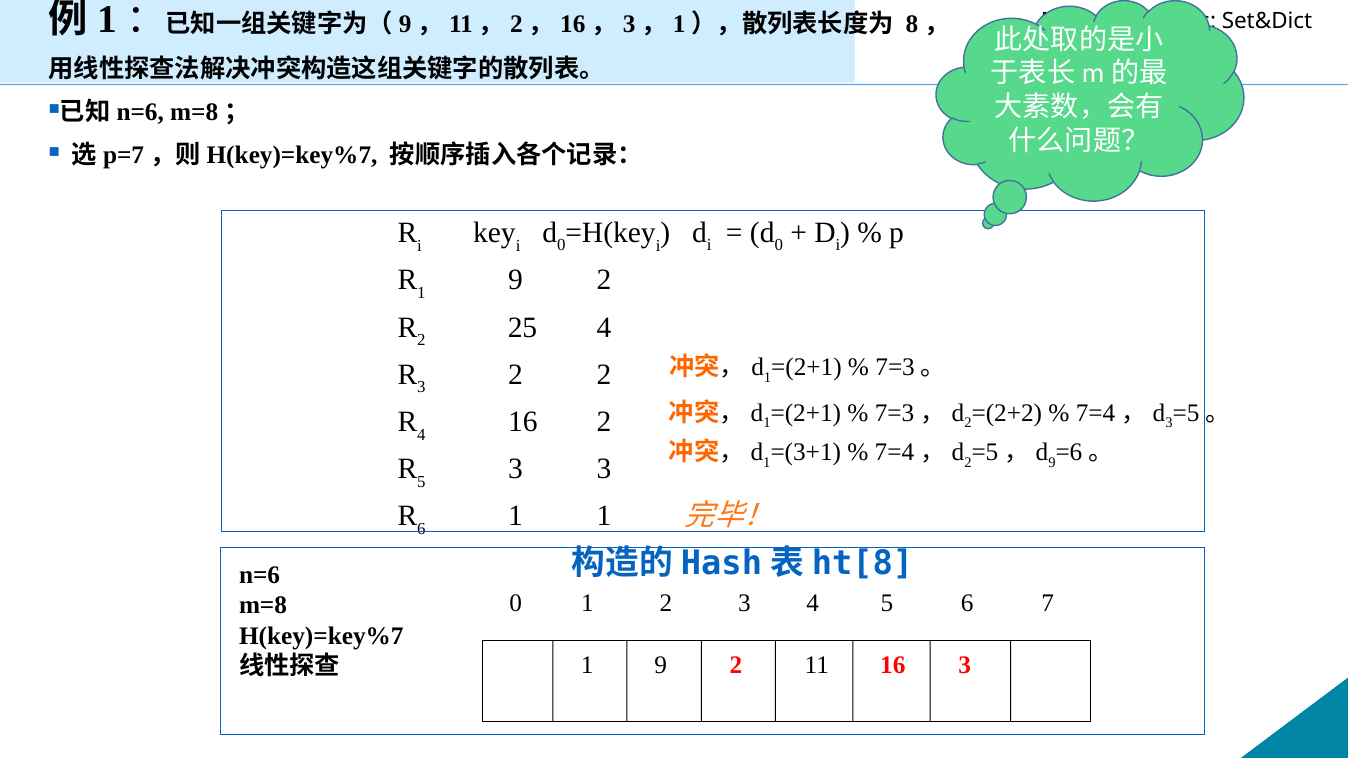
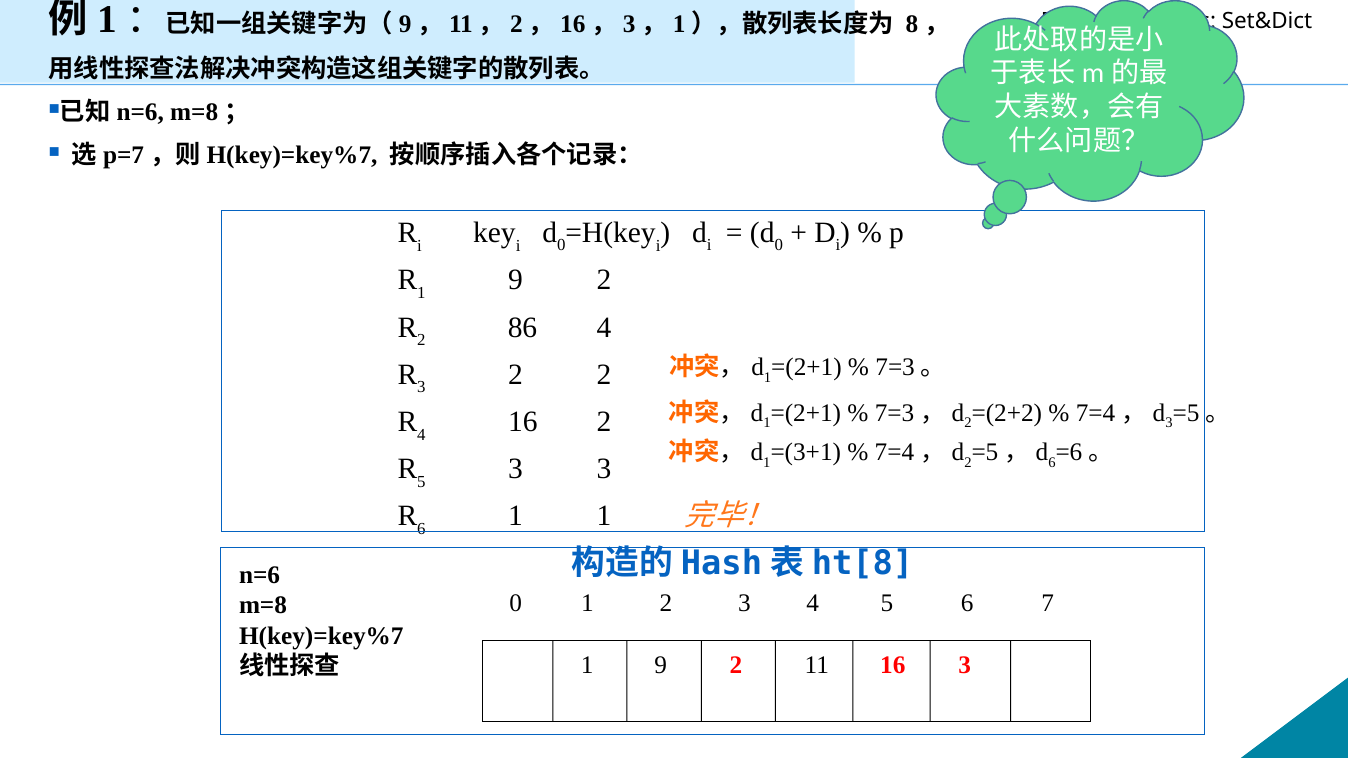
25: 25 -> 86
9 at (1052, 463): 9 -> 6
